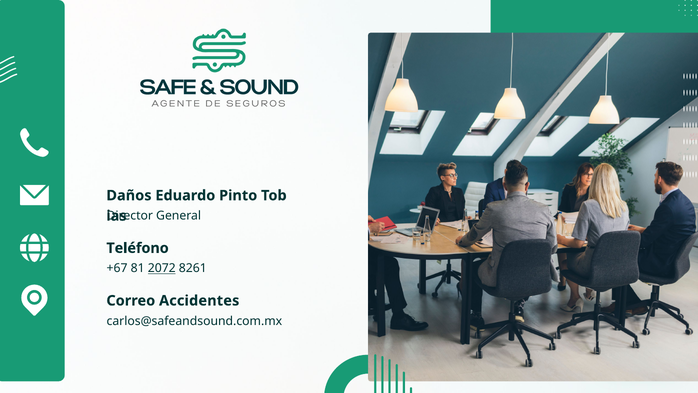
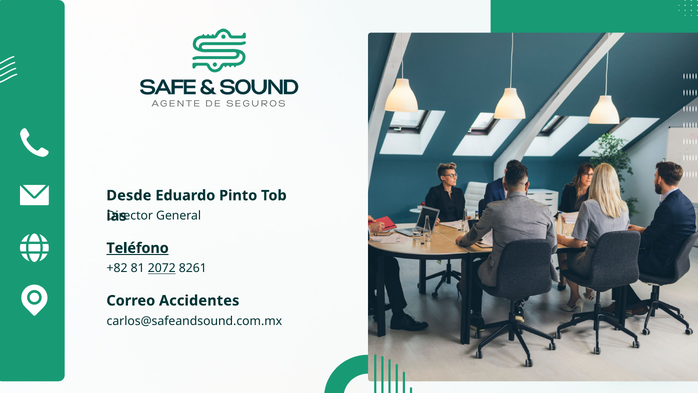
Daños: Daños -> Desde
Teléfono underline: none -> present
+67: +67 -> +82
